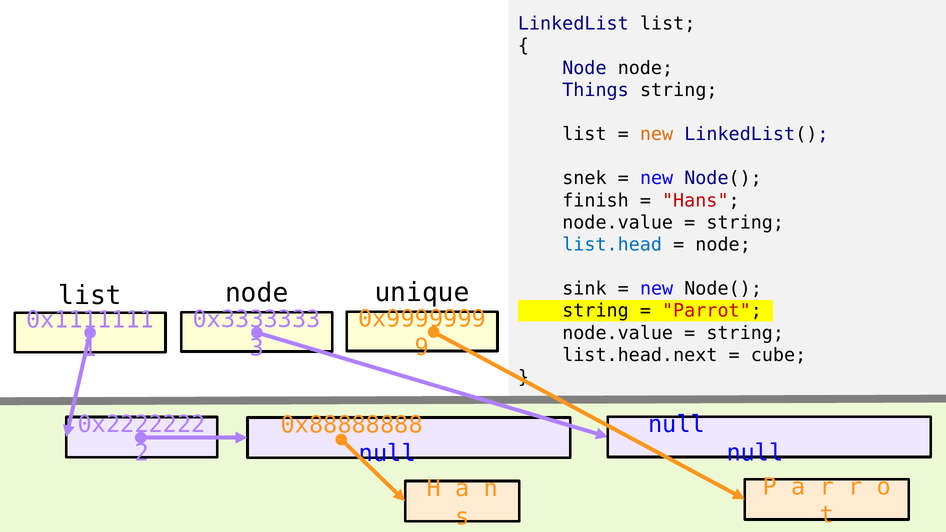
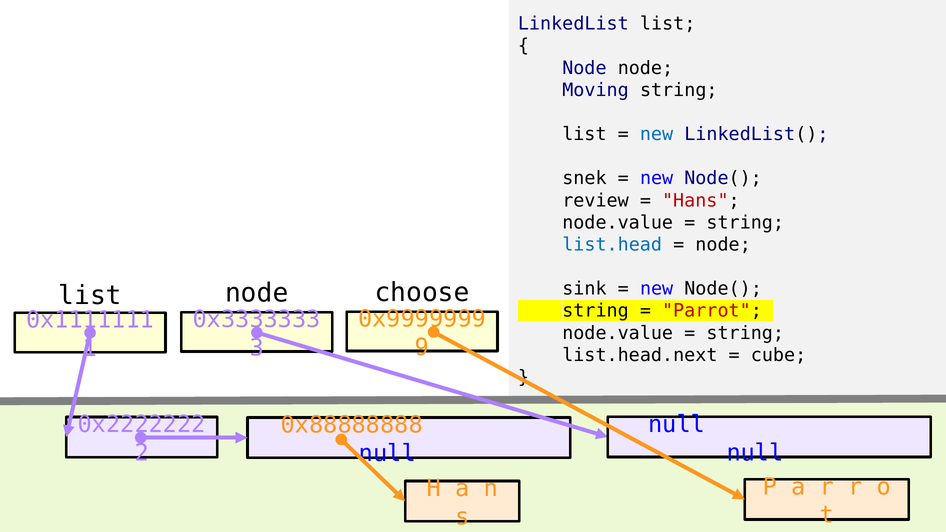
Things: Things -> Moving
new at (657, 134) colour: orange -> blue
finish: finish -> review
unique: unique -> choose
